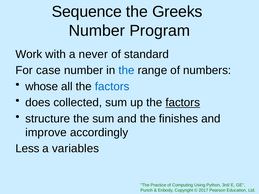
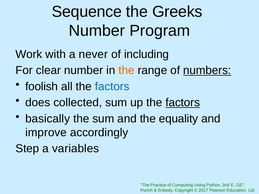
standard: standard -> including
case: case -> clear
the at (127, 70) colour: blue -> orange
numbers underline: none -> present
whose: whose -> foolish
structure: structure -> basically
finishes: finishes -> equality
Less: Less -> Step
